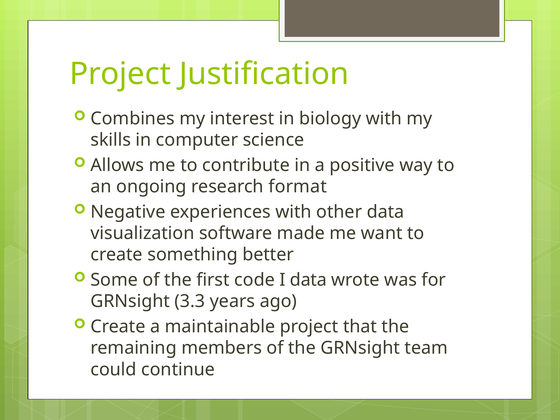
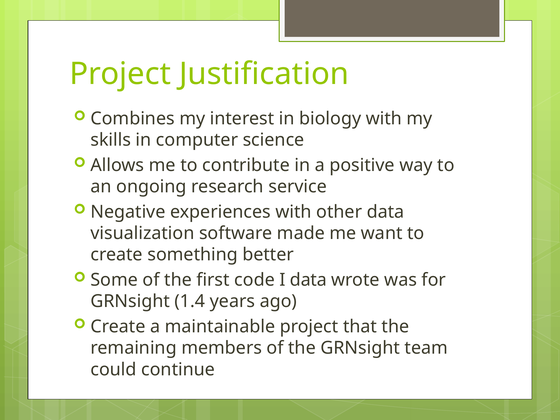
format: format -> service
3.3: 3.3 -> 1.4
